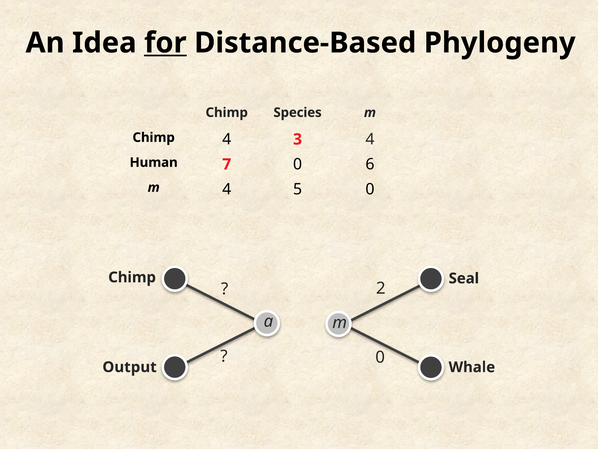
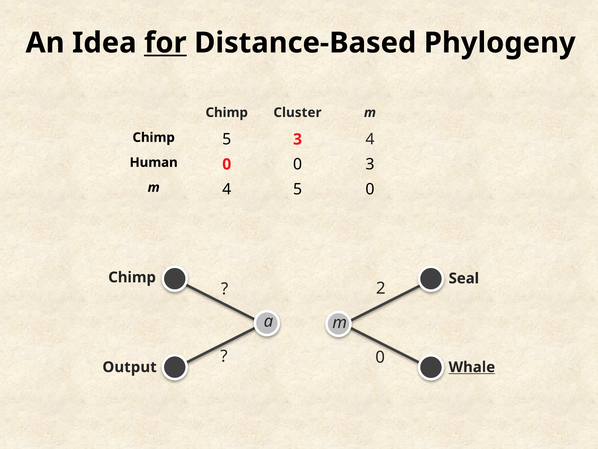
Species: Species -> Cluster
Chimp 4: 4 -> 5
Human 7: 7 -> 0
0 6: 6 -> 3
Whale underline: none -> present
